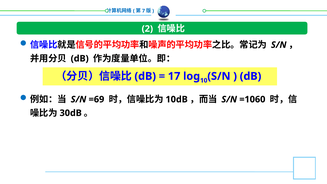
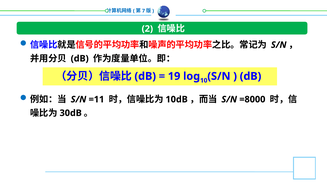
17: 17 -> 19
=69: =69 -> =11
=1060: =1060 -> =8000
